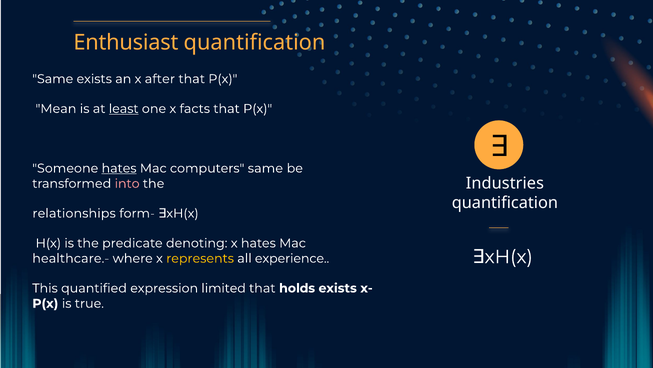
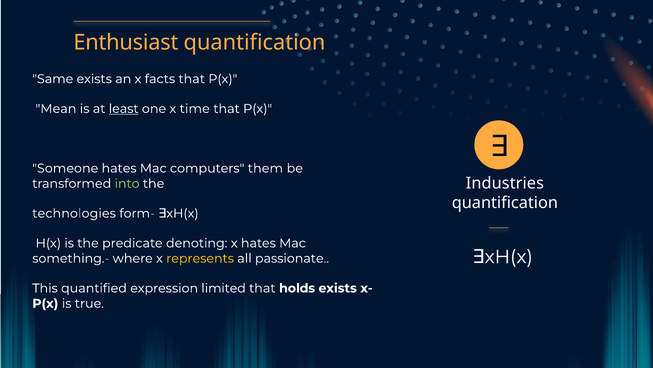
after: after -> facts
facts: facts -> time
hates at (119, 168) underline: present -> none
computers same: same -> them
into colour: pink -> light green
relationships: relationships -> technologies
healthcare.-: healthcare.- -> something.-
experience: experience -> passionate
